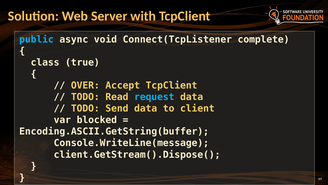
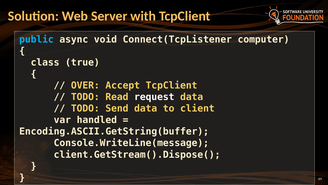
complete: complete -> computer
request colour: light blue -> white
blocked: blocked -> handled
